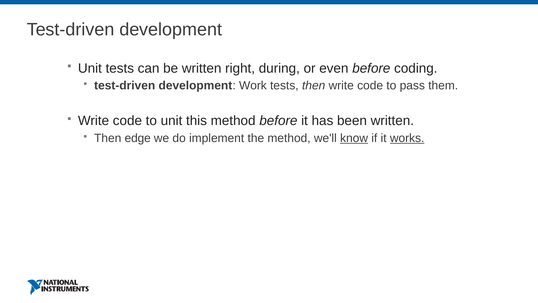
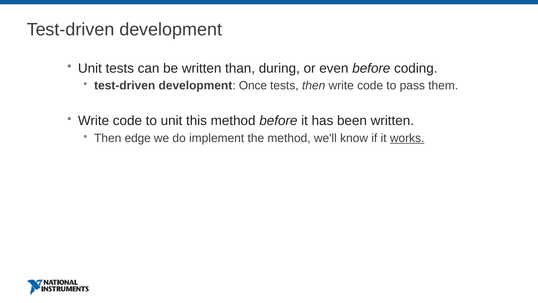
right: right -> than
Work: Work -> Once
know underline: present -> none
